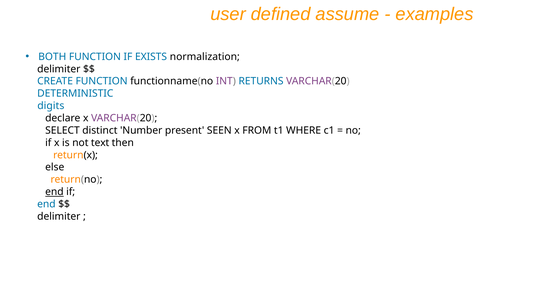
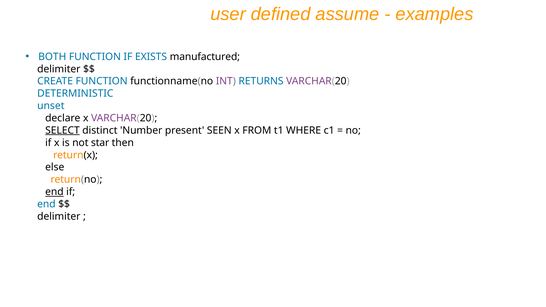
normalization: normalization -> manufactured
digits: digits -> unset
SELECT underline: none -> present
text: text -> star
